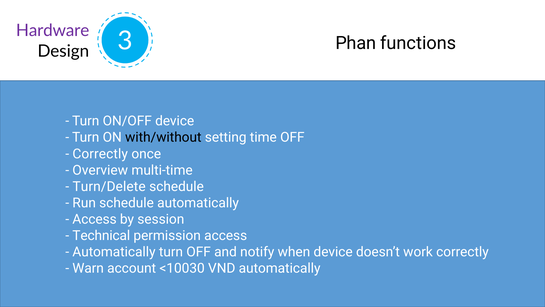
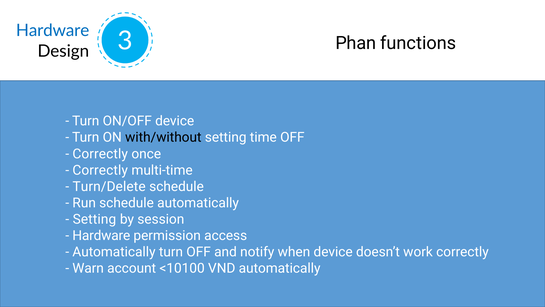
Hardware at (53, 31) colour: purple -> blue
Overview at (100, 170): Overview -> Correctly
Access at (95, 219): Access -> Setting
Technical at (101, 235): Technical -> Hardware
<10030: <10030 -> <10100
